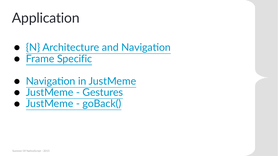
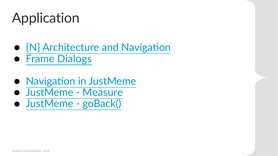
Specific: Specific -> Dialogs
Gestures: Gestures -> Measure
